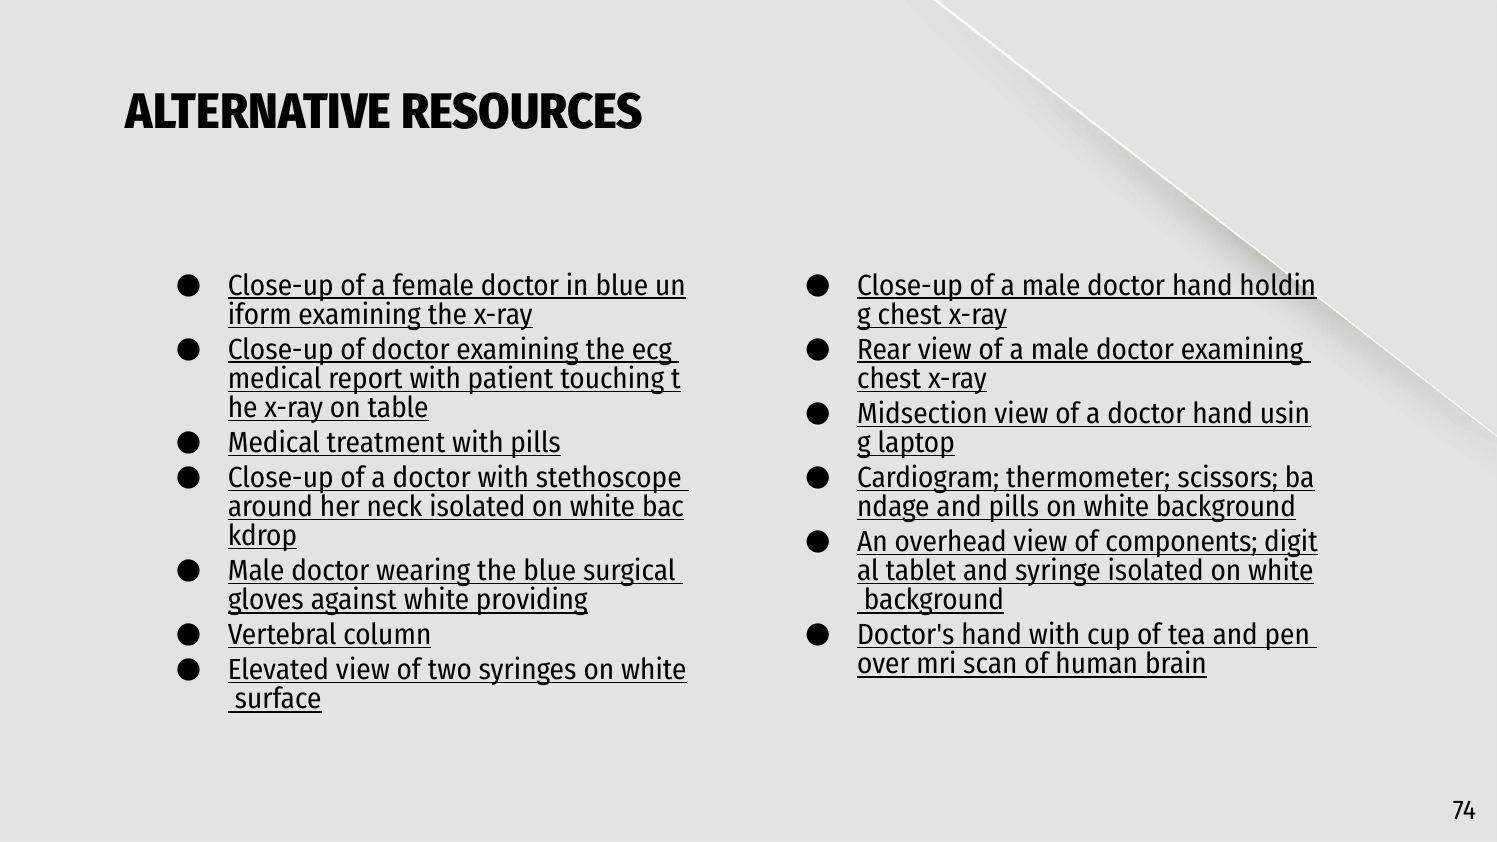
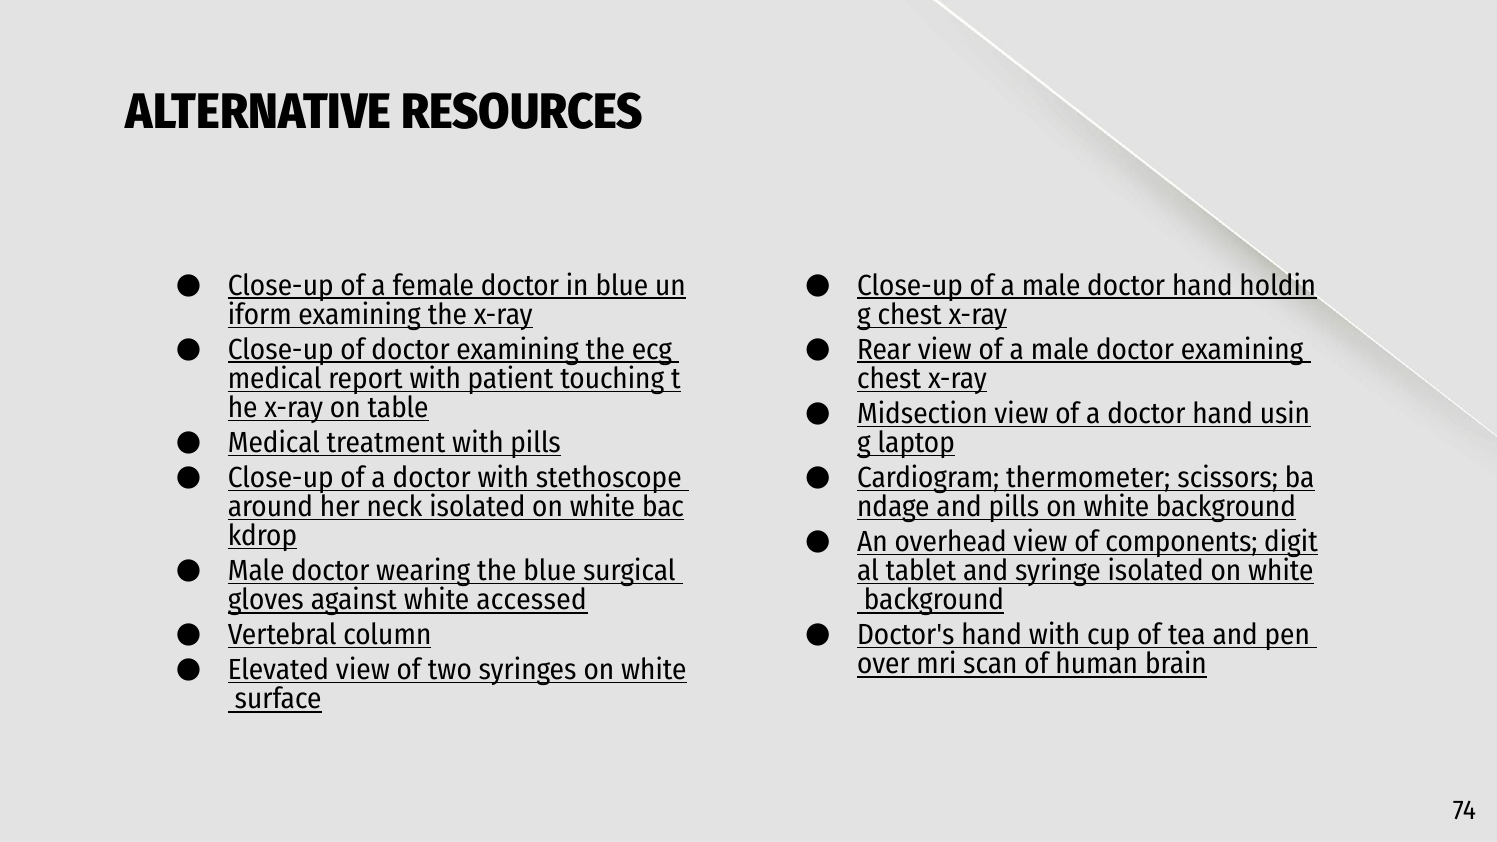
providing: providing -> accessed
